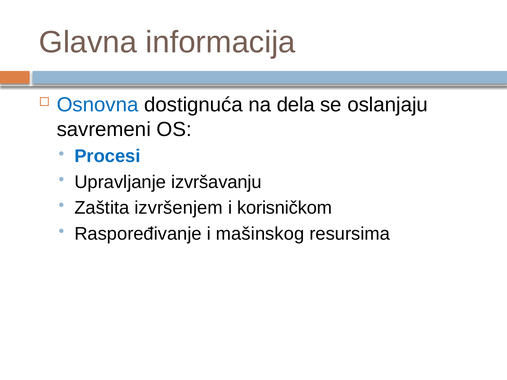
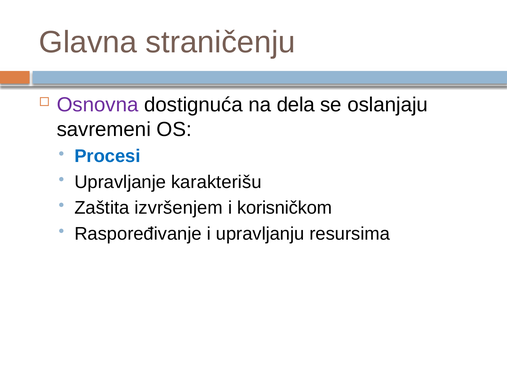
informacija: informacija -> straničenju
Osnovna colour: blue -> purple
izvršavanju: izvršavanju -> karakterišu
mašinskog: mašinskog -> upravljanju
